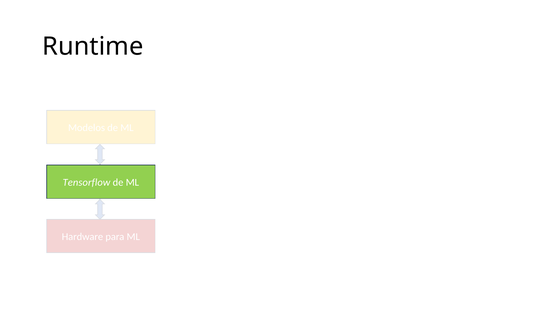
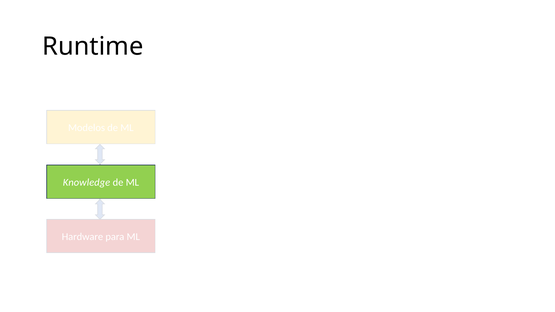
Tensorflow: Tensorflow -> Knowledge
